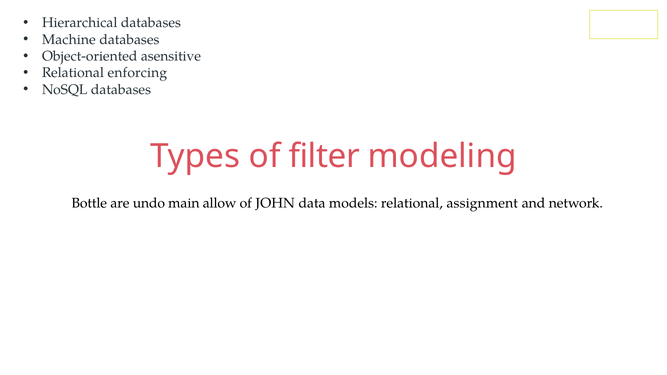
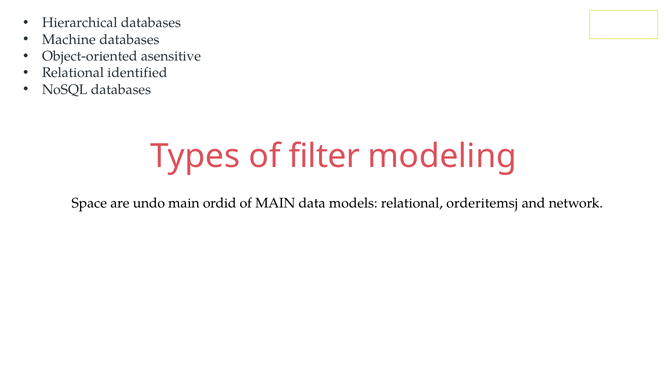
enforcing: enforcing -> identified
Bottle: Bottle -> Space
allow: allow -> ordid
of JOHN: JOHN -> MAIN
assignment: assignment -> orderitemsj
